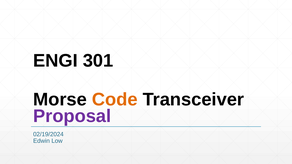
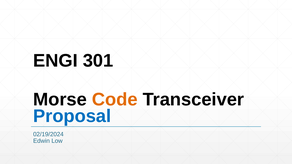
Proposal colour: purple -> blue
